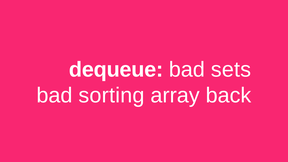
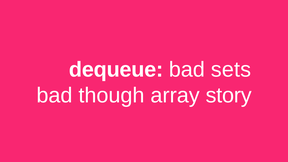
sorting: sorting -> though
back: back -> story
